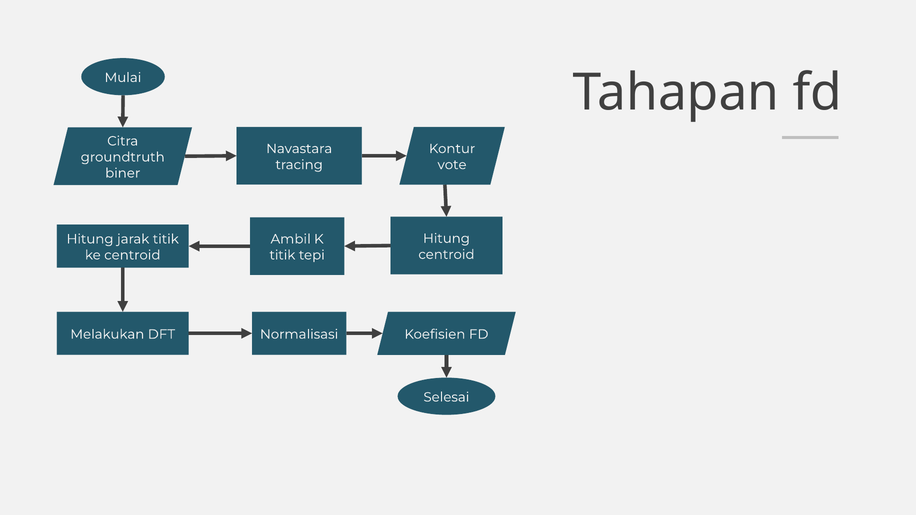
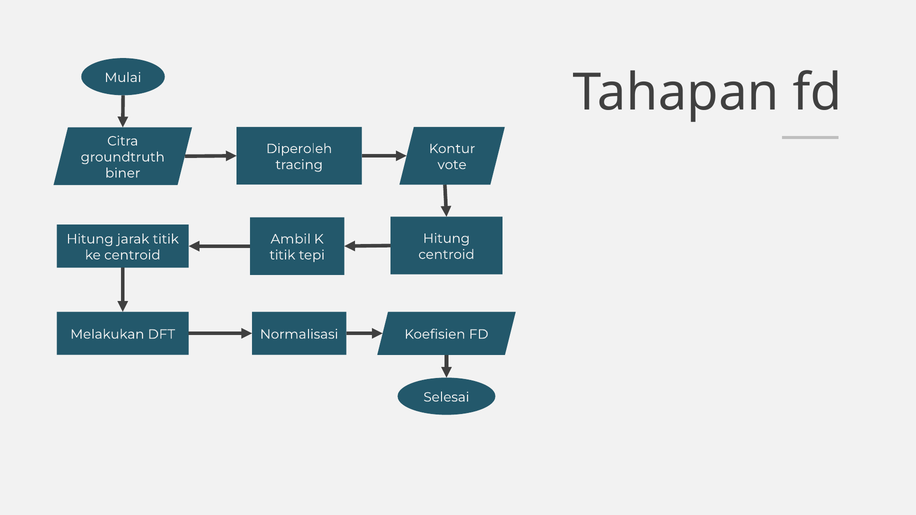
Navastara: Navastara -> Diperoleh
